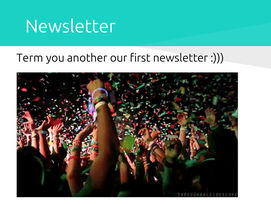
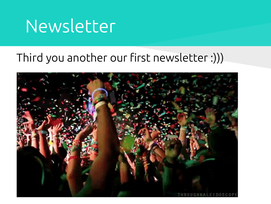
Term: Term -> Third
